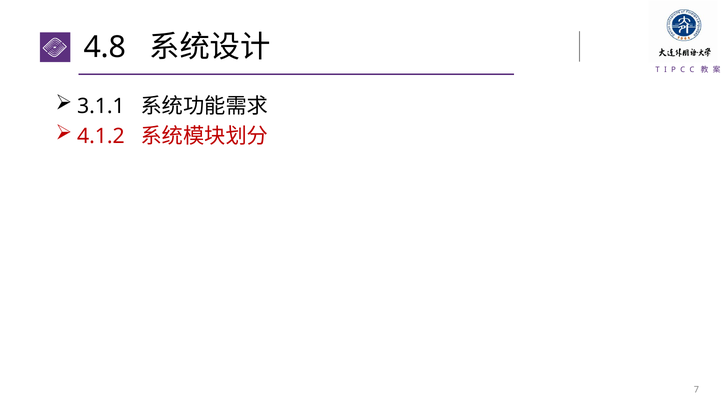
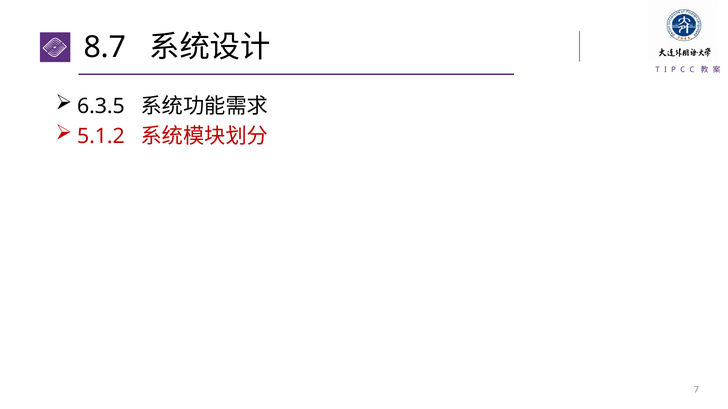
4.8: 4.8 -> 8.7
3.1.1: 3.1.1 -> 6.3.5
4.1.2: 4.1.2 -> 5.1.2
